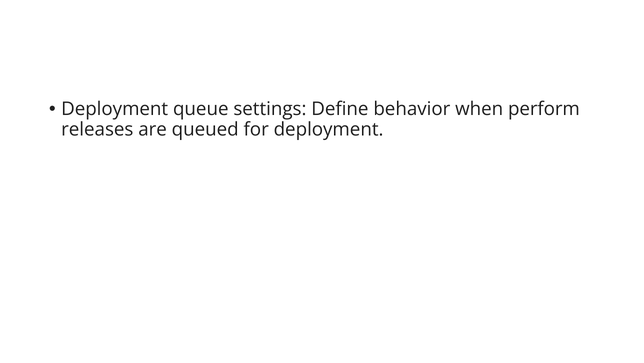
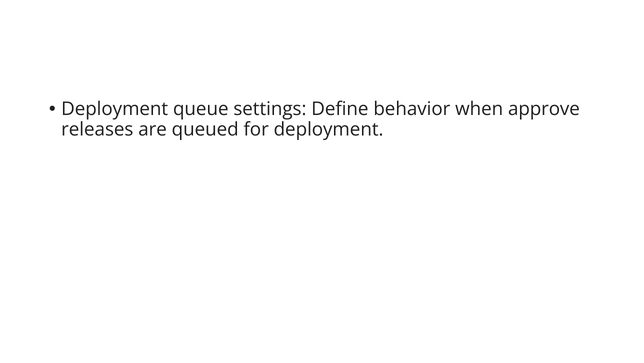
perform: perform -> approve
